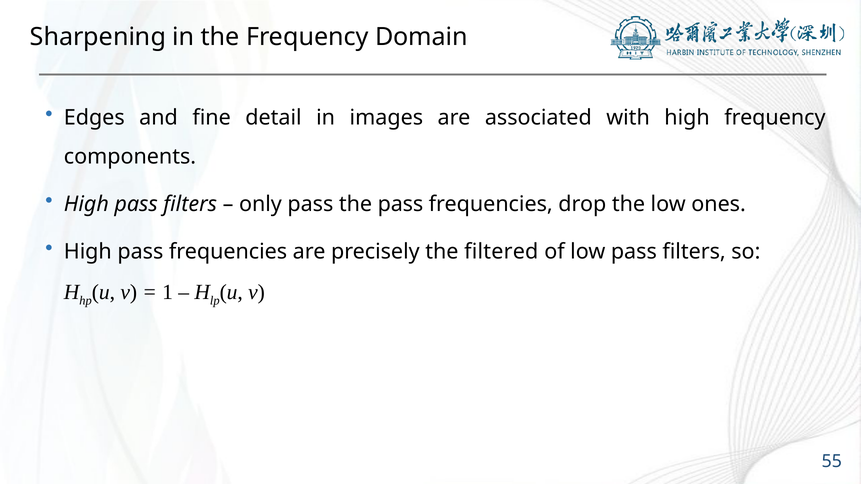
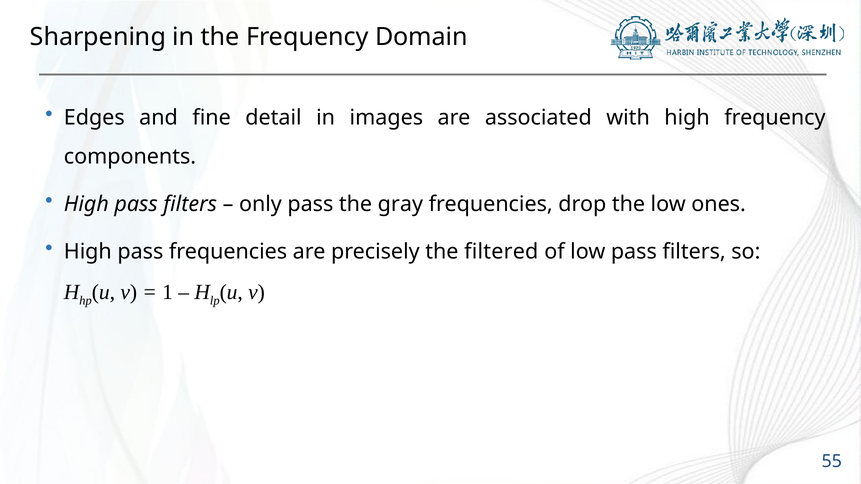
the pass: pass -> gray
